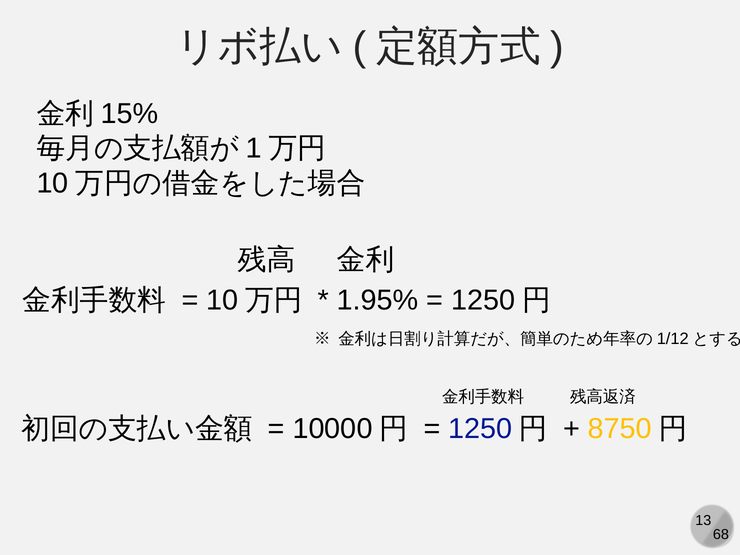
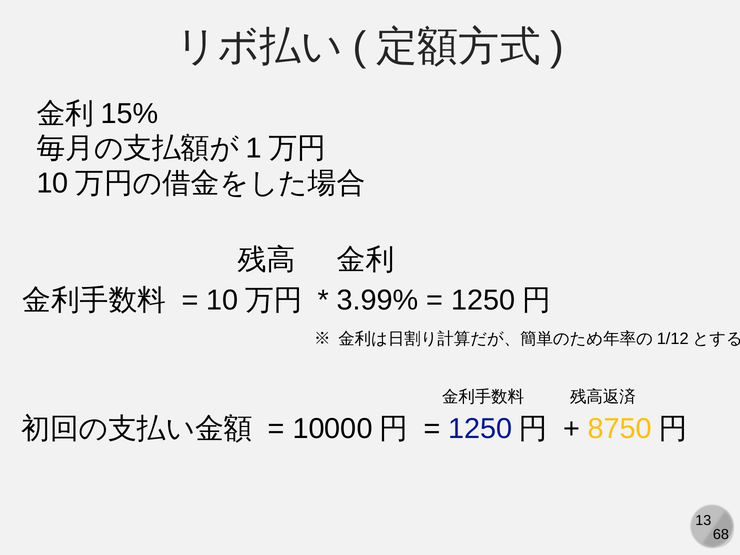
1.95%: 1.95% -> 3.99%
